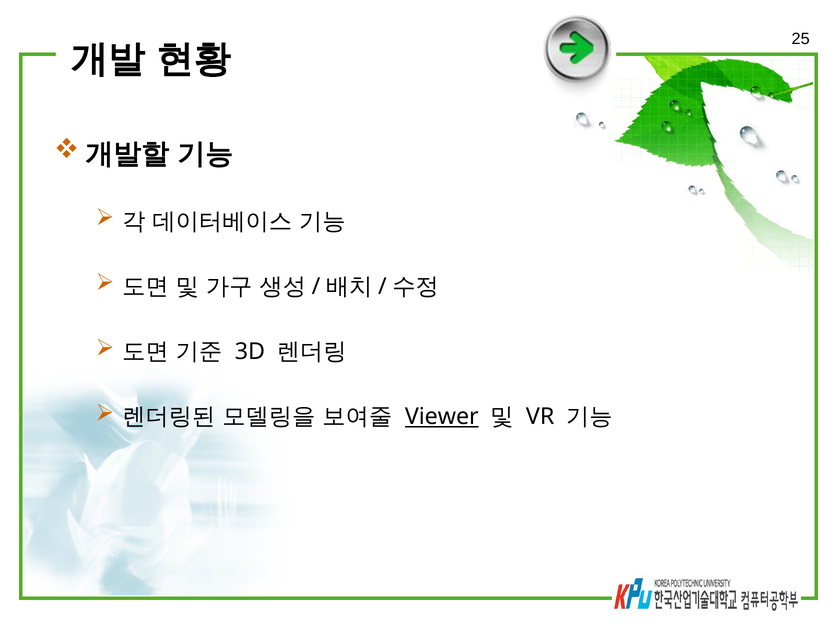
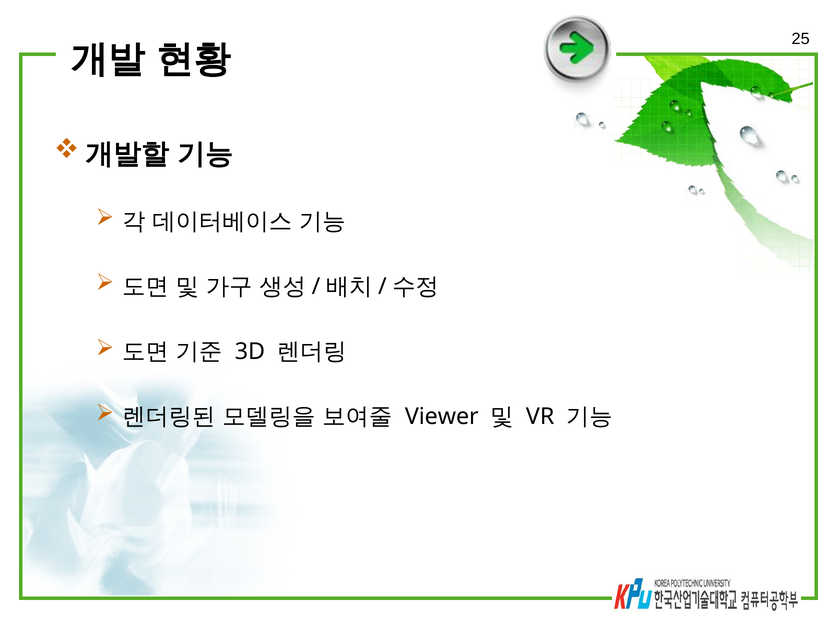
Viewer underline: present -> none
